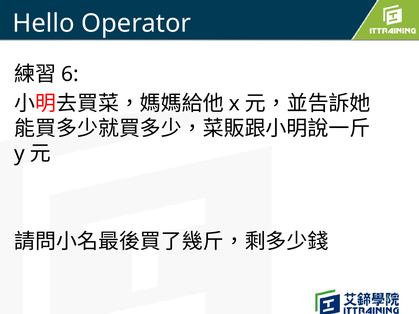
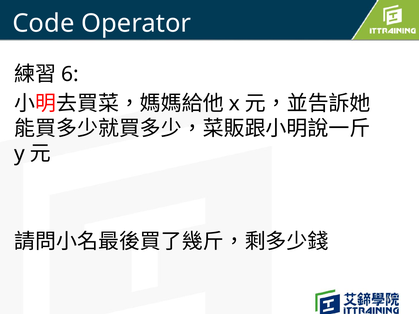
Hello: Hello -> Code
